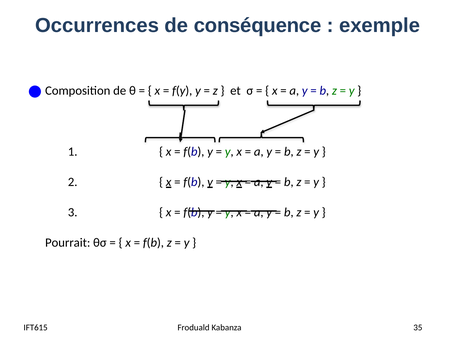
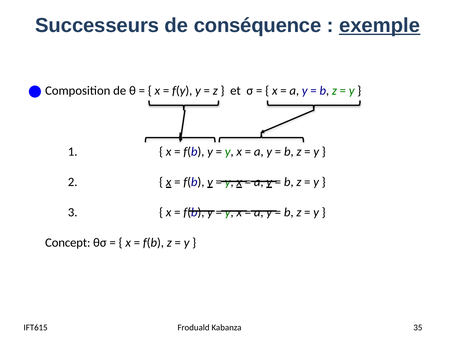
Occurrences: Occurrences -> Successeurs
exemple underline: none -> present
Pourrait: Pourrait -> Concept
